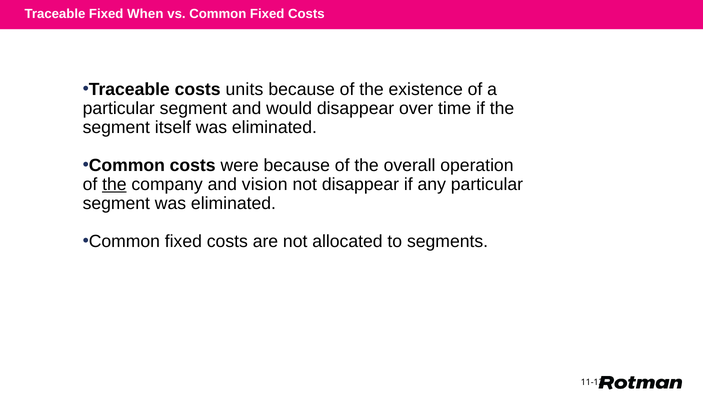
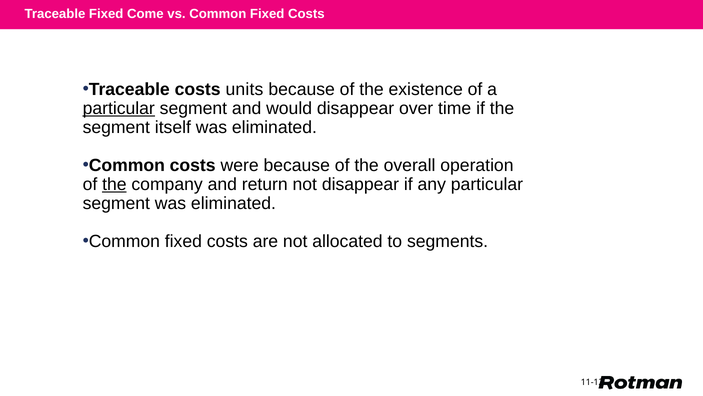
When: When -> Come
particular at (119, 108) underline: none -> present
vision: vision -> return
